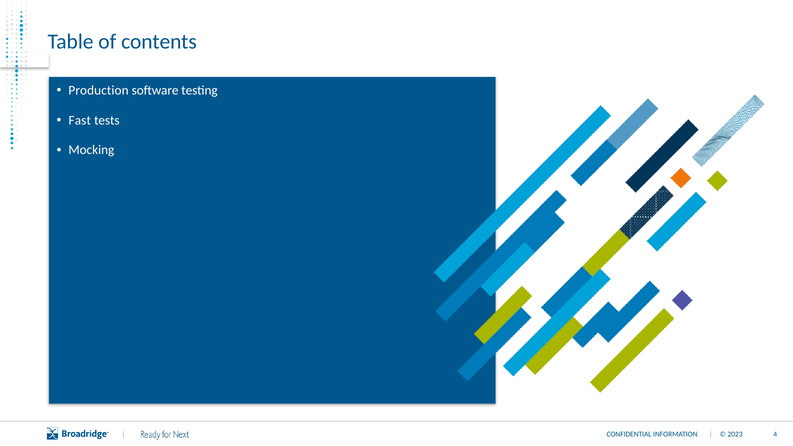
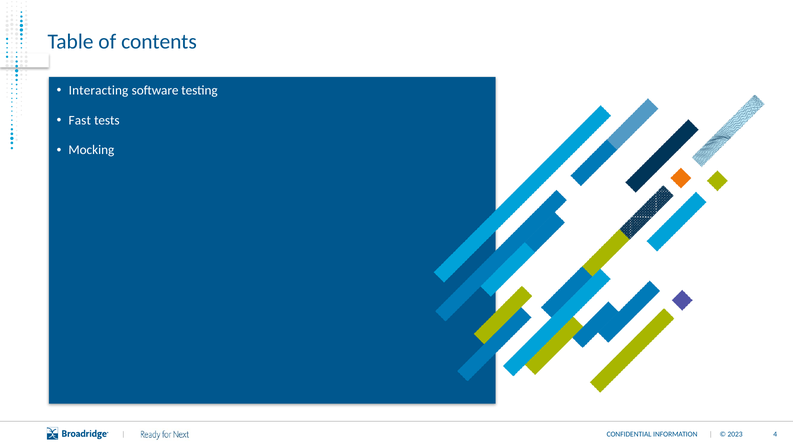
Production: Production -> Interacting
